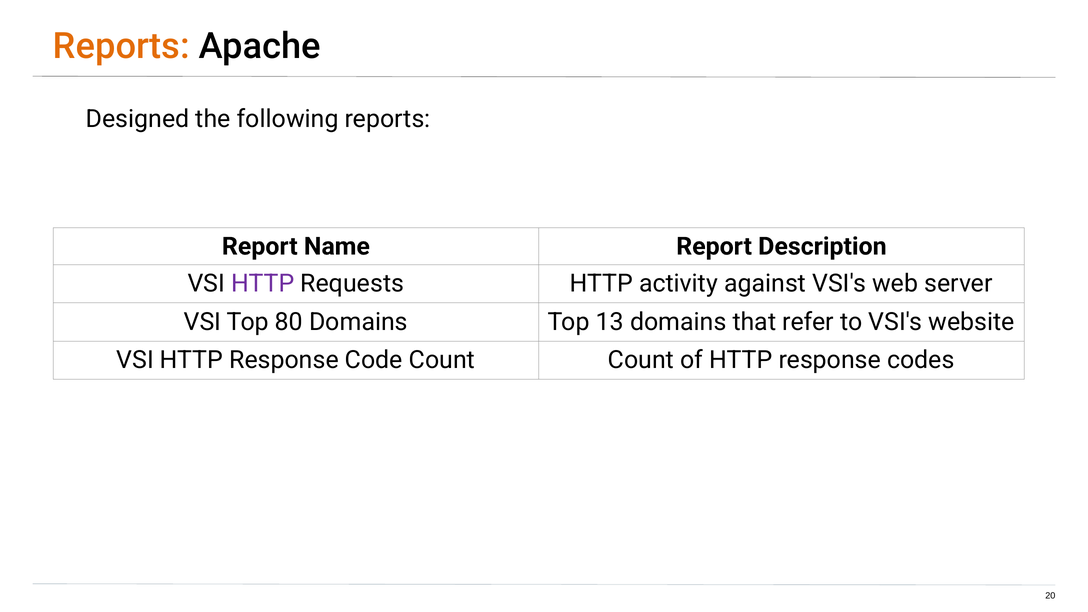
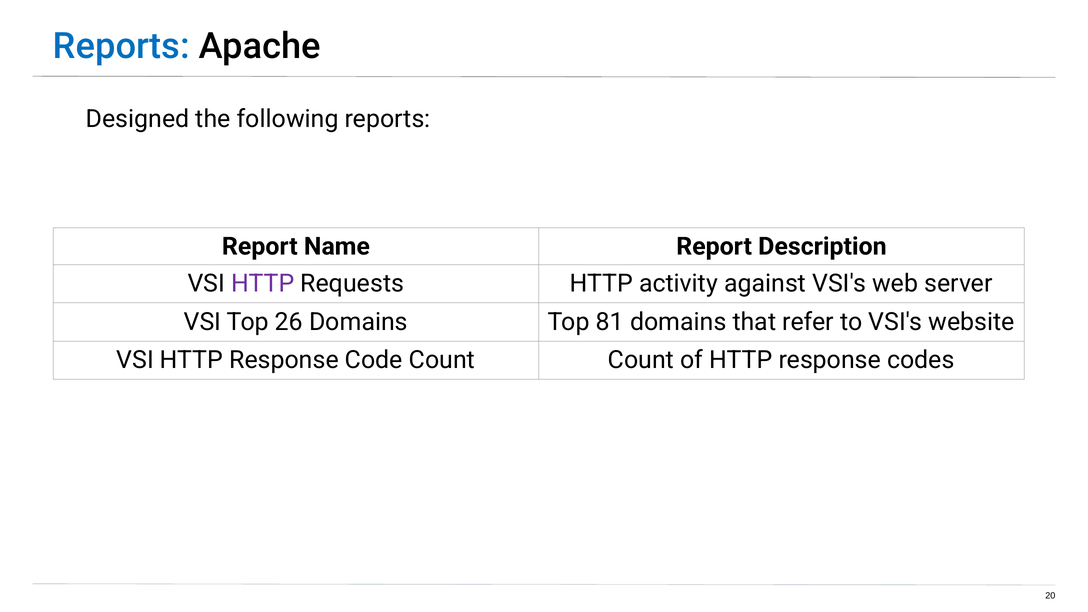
Reports at (121, 46) colour: orange -> blue
80: 80 -> 26
13: 13 -> 81
